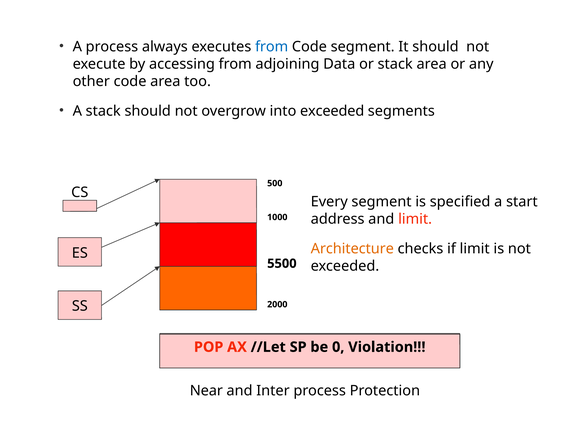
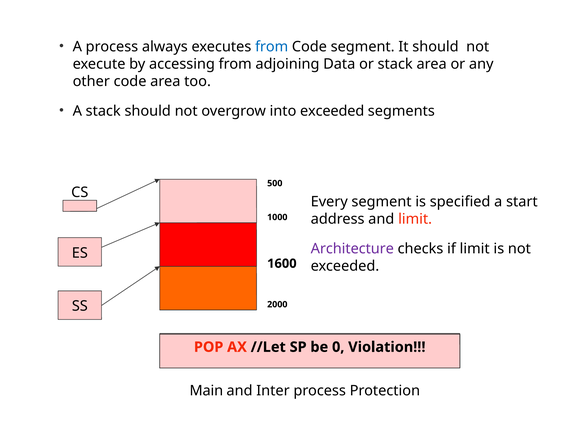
Architecture colour: orange -> purple
5500: 5500 -> 1600
Near: Near -> Main
